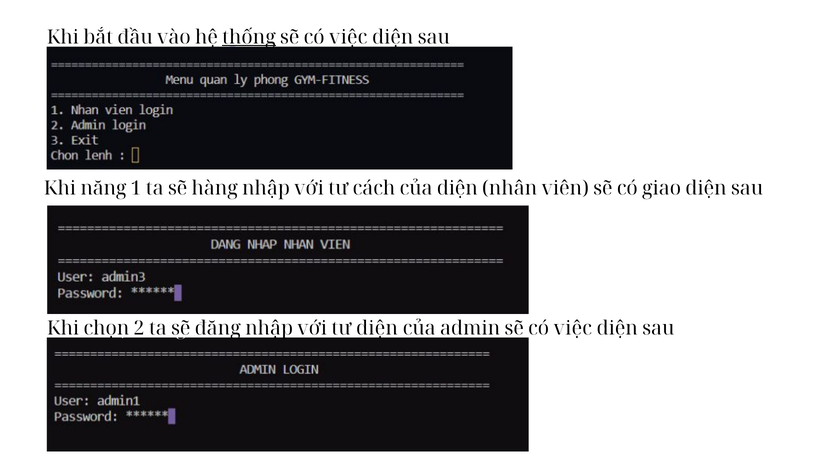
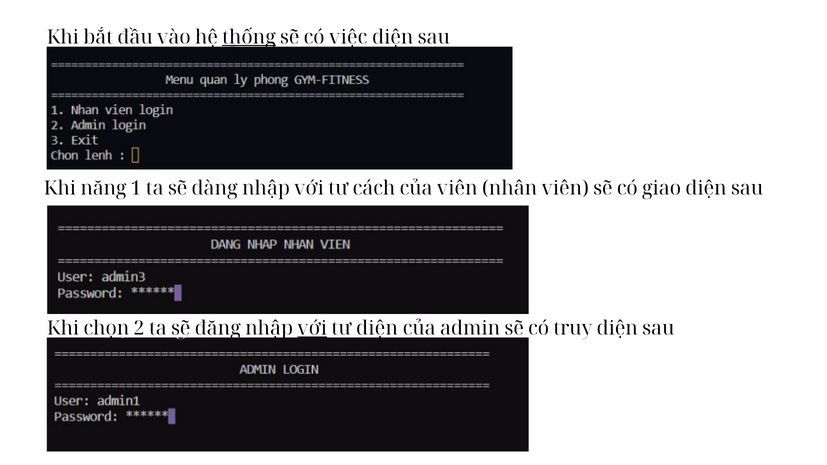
hàng: hàng -> dàng
của diện: diện -> viên
với at (312, 329) underline: none -> present
admin sẽ có việc: việc -> truy
